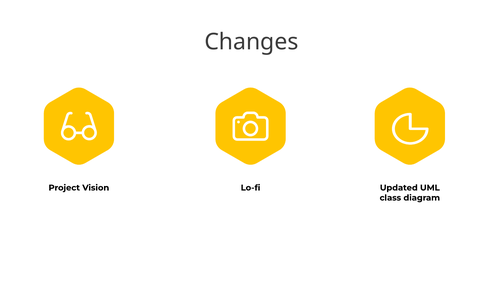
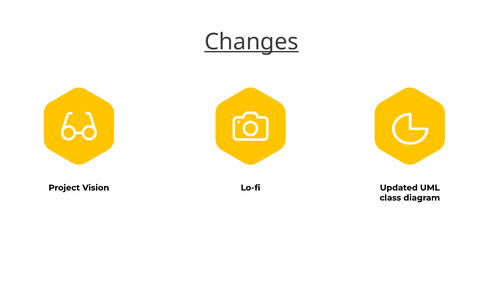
Changes underline: none -> present
